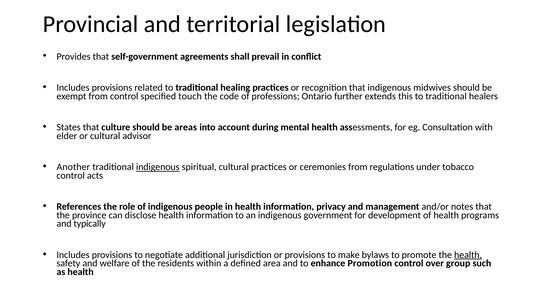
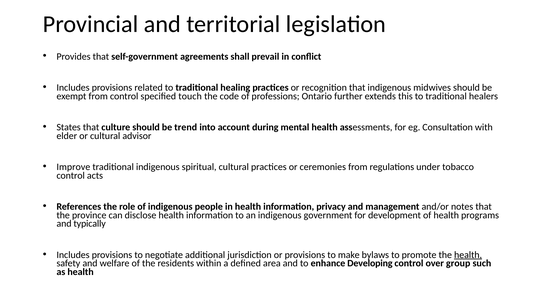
areas: areas -> trend
Another: Another -> Improve
indigenous at (158, 167) underline: present -> none
Promotion: Promotion -> Developing
